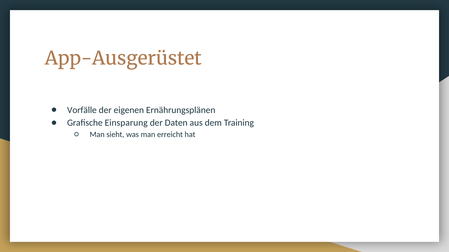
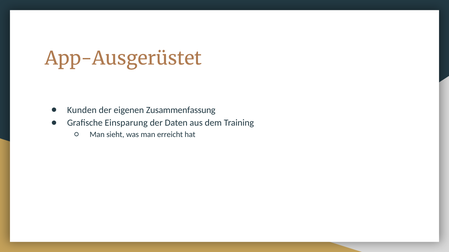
Vorfälle: Vorfälle -> Kunden
Ernährungsplänen: Ernährungsplänen -> Zusammenfassung
